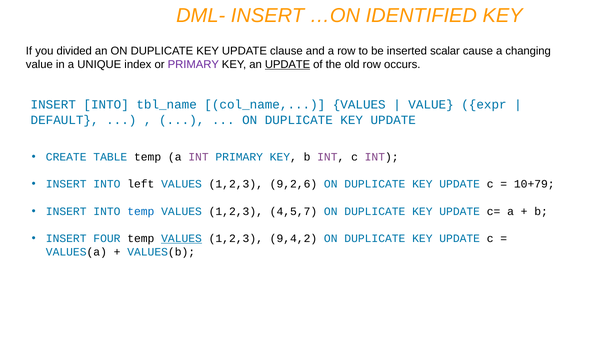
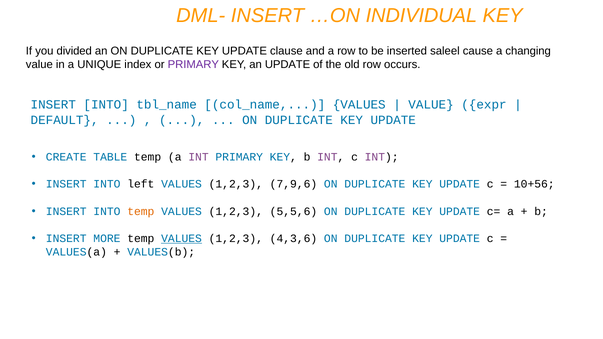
IDENTIFIED: IDENTIFIED -> INDIVIDUAL
scalar: scalar -> saleel
UPDATE at (288, 64) underline: present -> none
9,2,6: 9,2,6 -> 7,9,6
10+79: 10+79 -> 10+56
temp at (141, 211) colour: blue -> orange
4,5,7: 4,5,7 -> 5,5,6
FOUR: FOUR -> MORE
9,4,2: 9,4,2 -> 4,3,6
